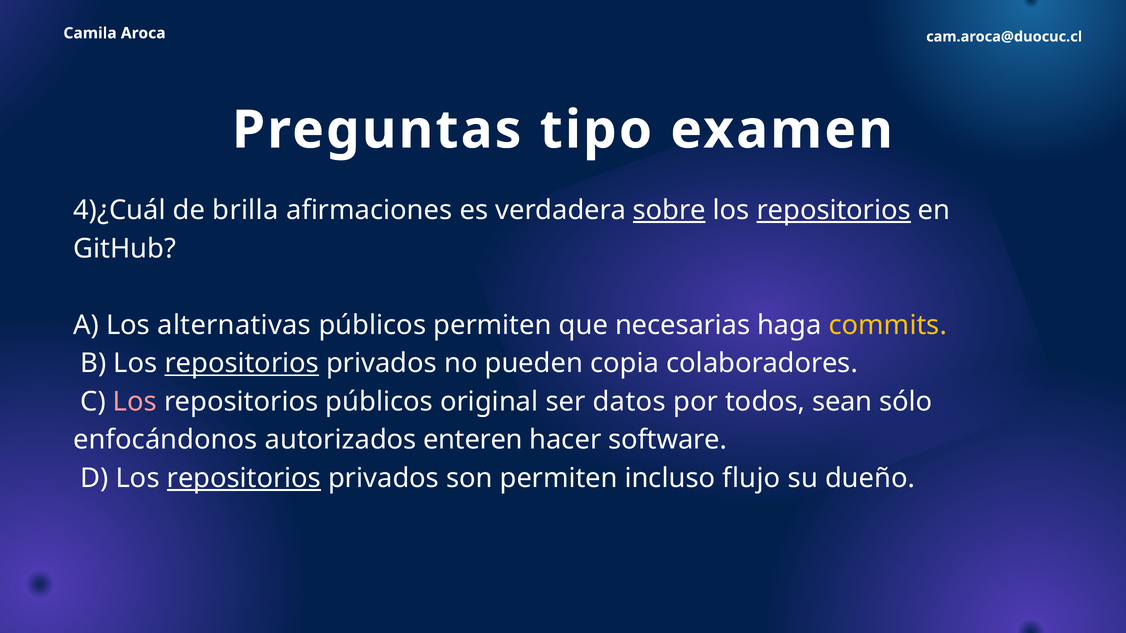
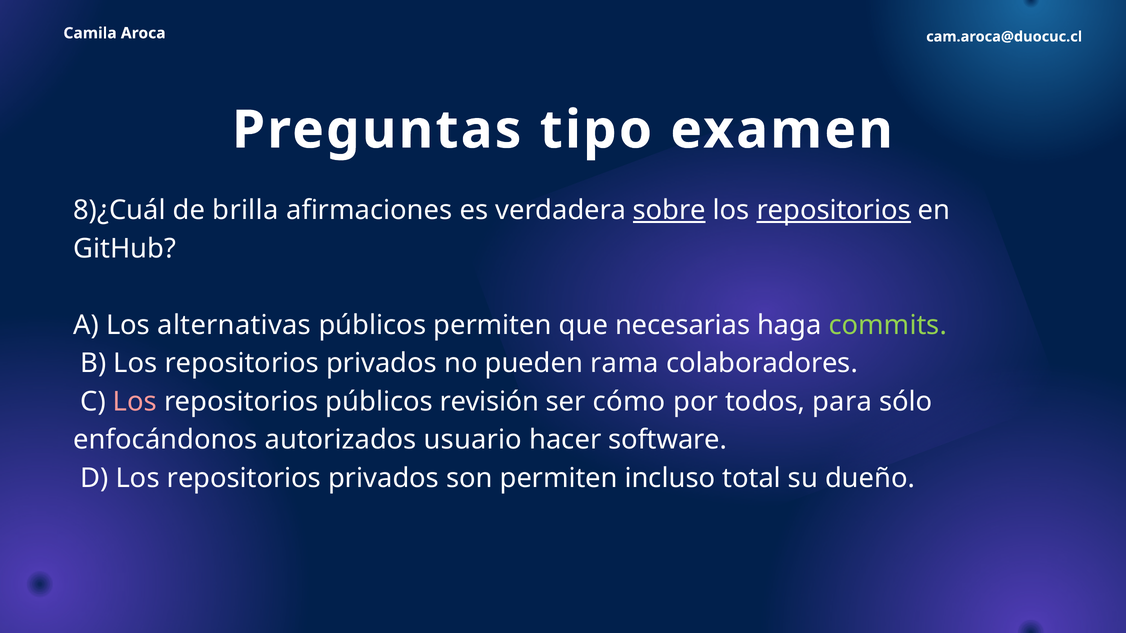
4)¿Cuál: 4)¿Cuál -> 8)¿Cuál
commits colour: yellow -> light green
repositorios at (242, 364) underline: present -> none
copia: copia -> rama
original: original -> revisión
datos: datos -> cómo
sean: sean -> para
enteren: enteren -> usuario
repositorios at (244, 478) underline: present -> none
flujo: flujo -> total
